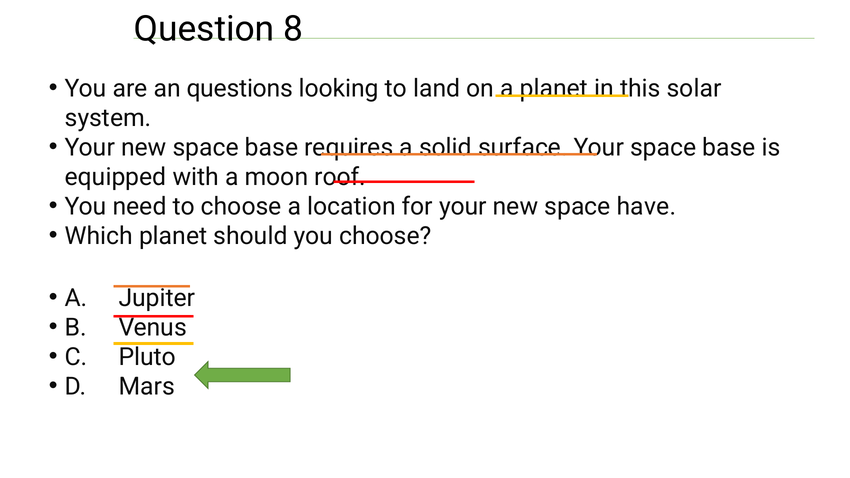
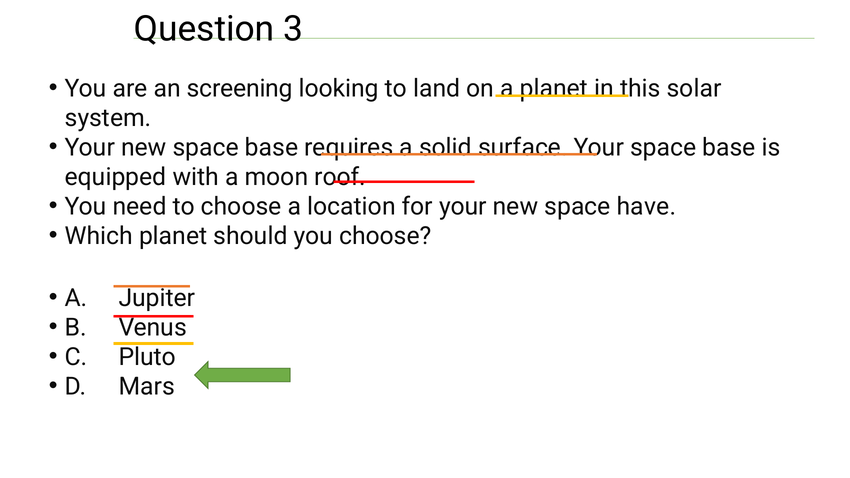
8: 8 -> 3
questions: questions -> screening
